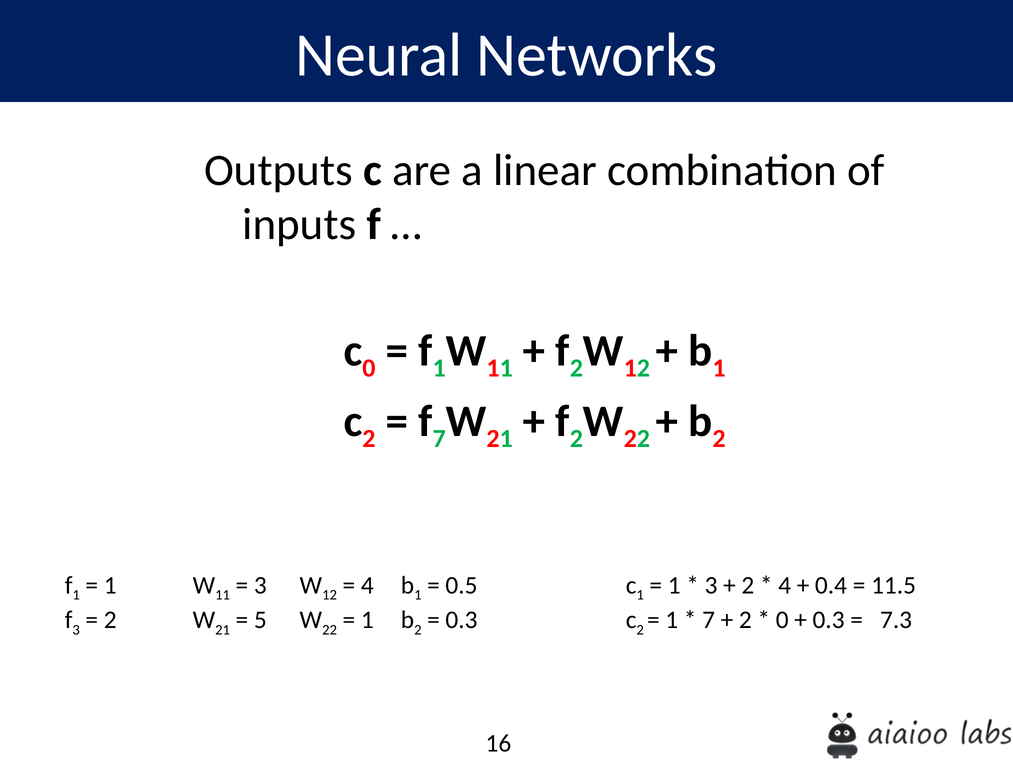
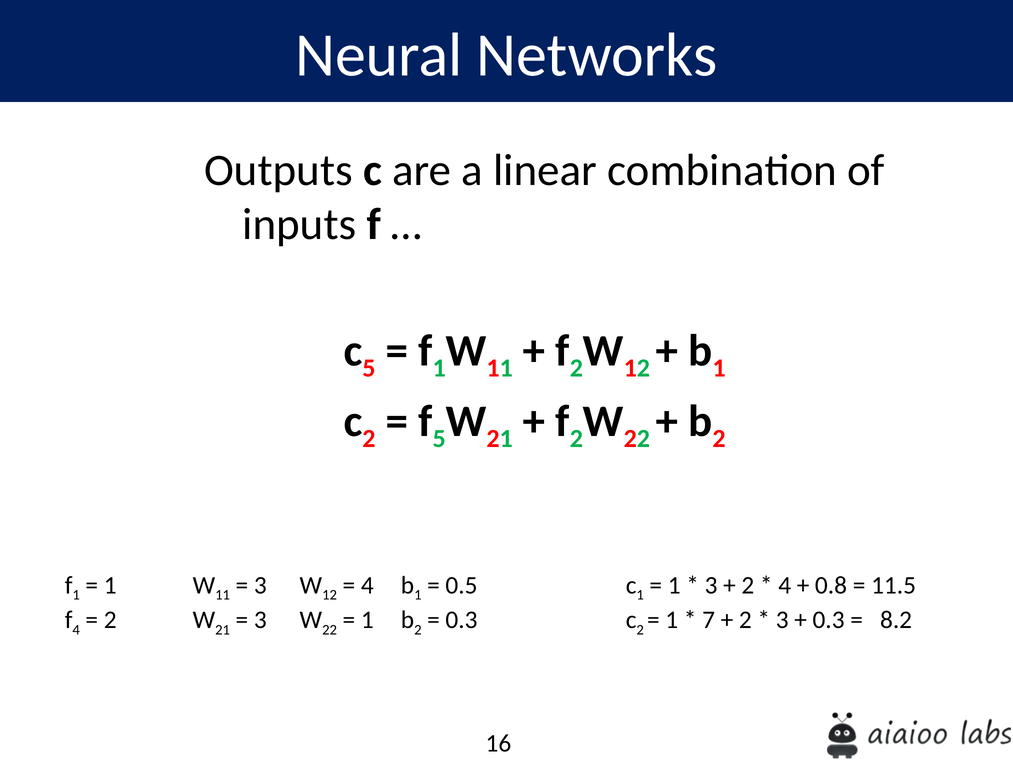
c 0: 0 -> 5
f 7: 7 -> 5
0.4: 0.4 -> 0.8
f 3: 3 -> 4
5 at (260, 620): 5 -> 3
0 at (782, 620): 0 -> 3
7.3: 7.3 -> 8.2
